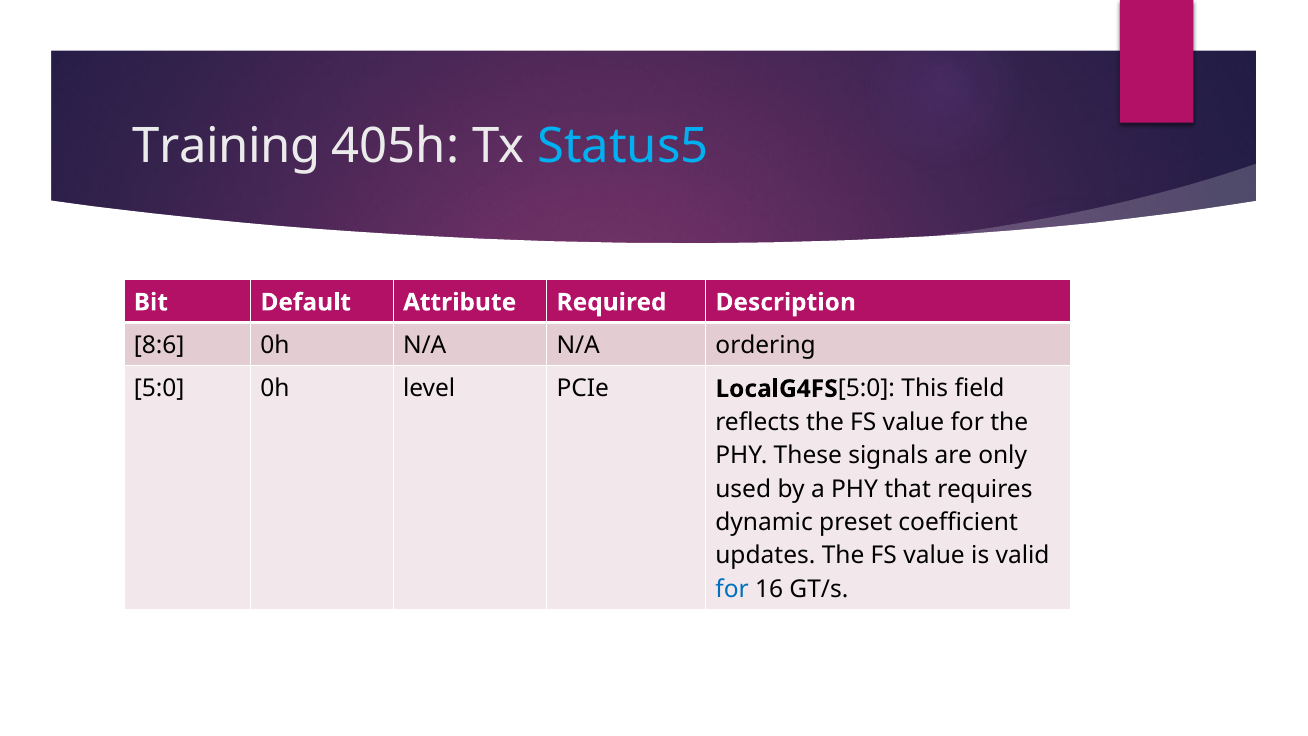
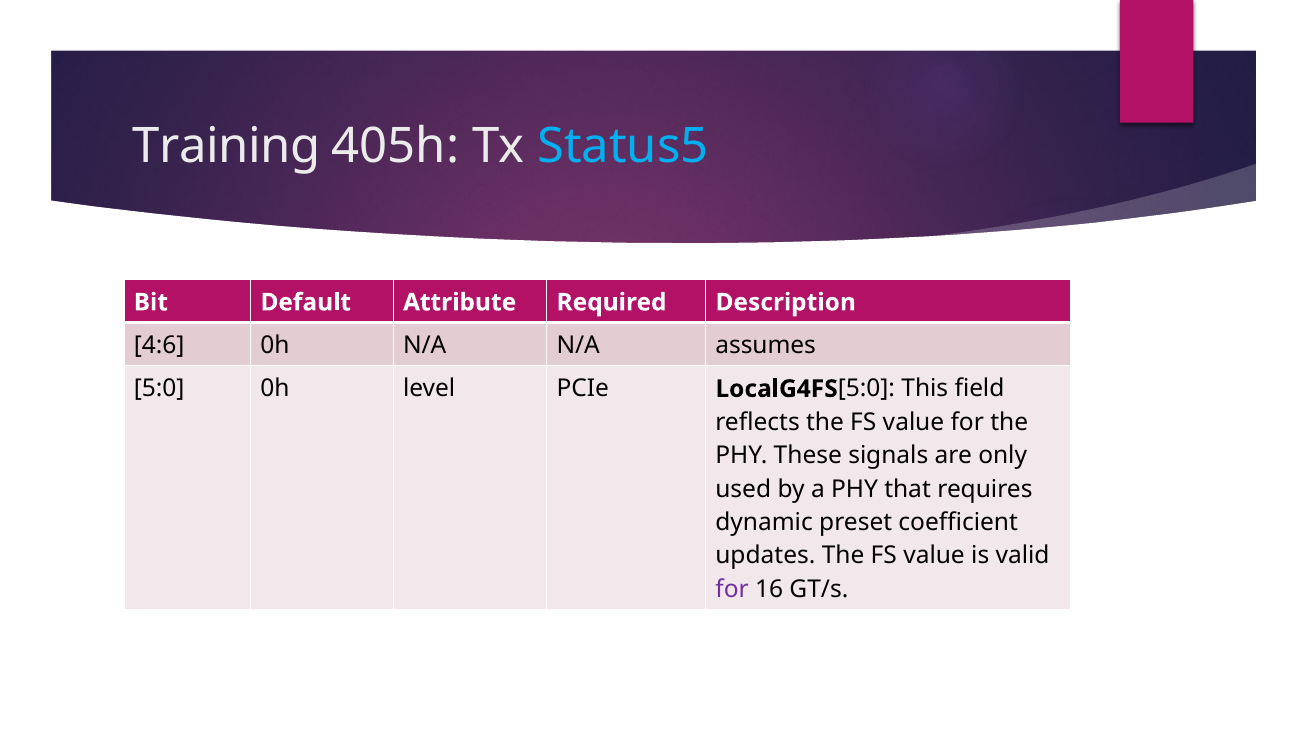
8:6: 8:6 -> 4:6
ordering: ordering -> assumes
for at (732, 589) colour: blue -> purple
